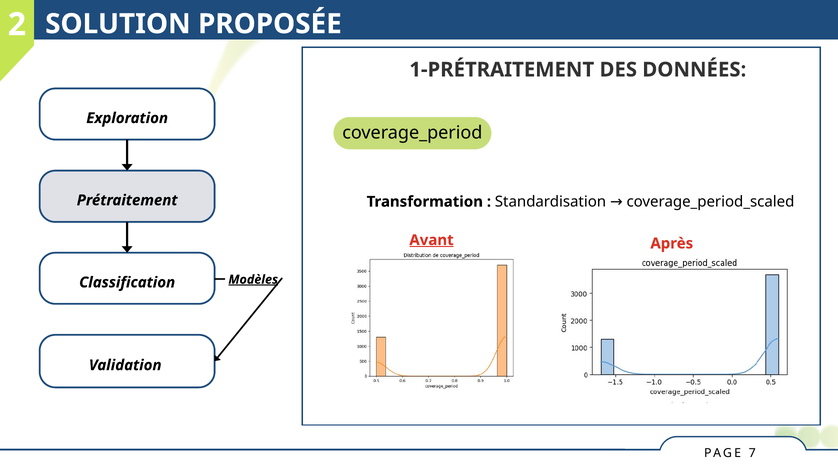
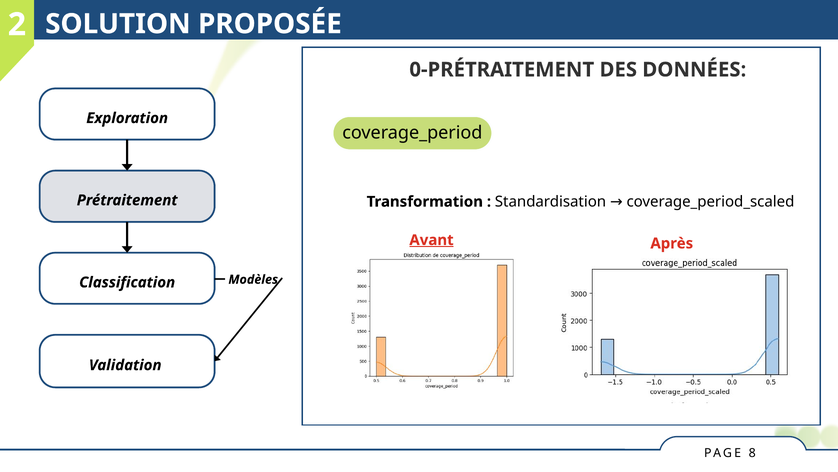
1-PRÉTRAITEMENT: 1-PRÉTRAITEMENT -> 0-PRÉTRAITEMENT
Modèles underline: present -> none
7: 7 -> 8
